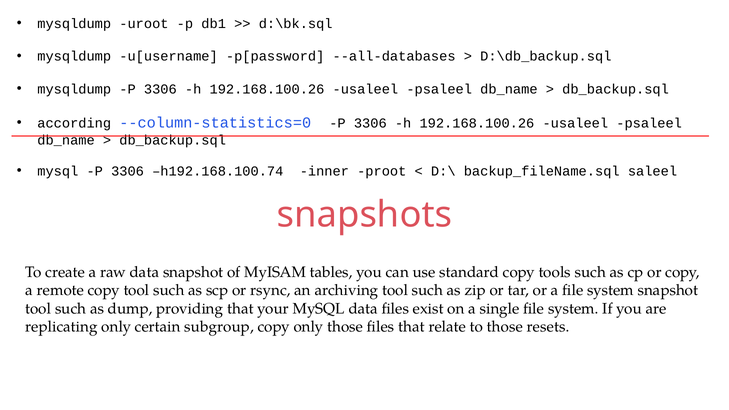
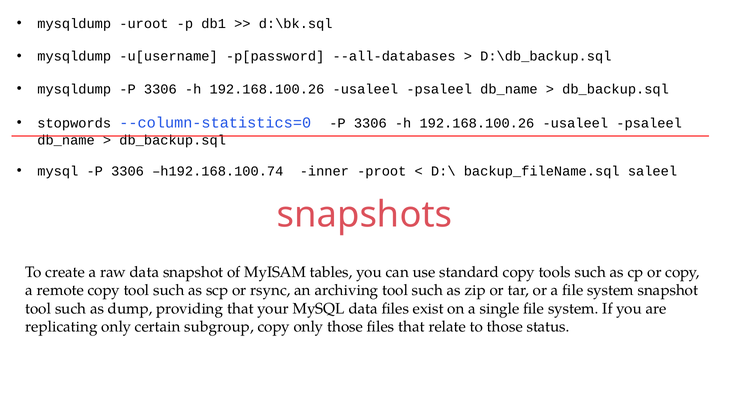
according: according -> stopwords
resets: resets -> status
